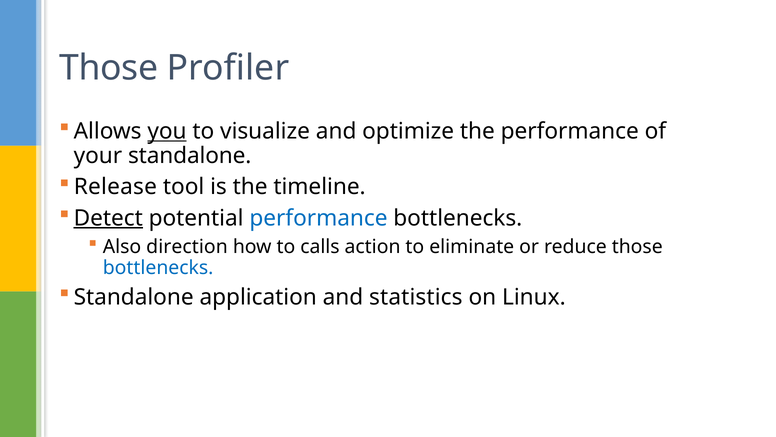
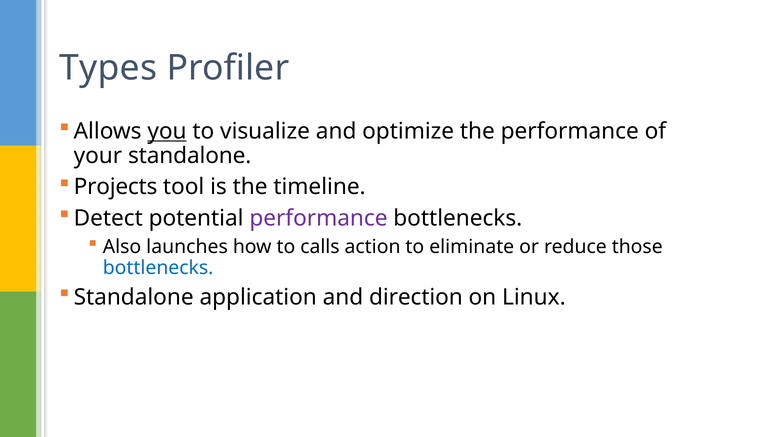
Those at (109, 68): Those -> Types
Release: Release -> Projects
Detect underline: present -> none
performance at (318, 218) colour: blue -> purple
direction: direction -> launches
statistics: statistics -> direction
